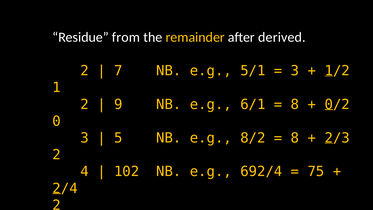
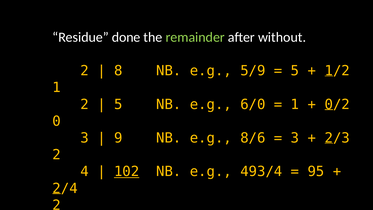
from: from -> done
remainder colour: yellow -> light green
derived: derived -> without
7: 7 -> 8
5/1: 5/1 -> 5/9
3 at (295, 71): 3 -> 5
9 at (118, 104): 9 -> 5
6/1: 6/1 -> 6/0
8 at (295, 104): 8 -> 1
5: 5 -> 9
8/2: 8/2 -> 8/6
8 at (295, 138): 8 -> 3
102 underline: none -> present
692/4: 692/4 -> 493/4
75: 75 -> 95
